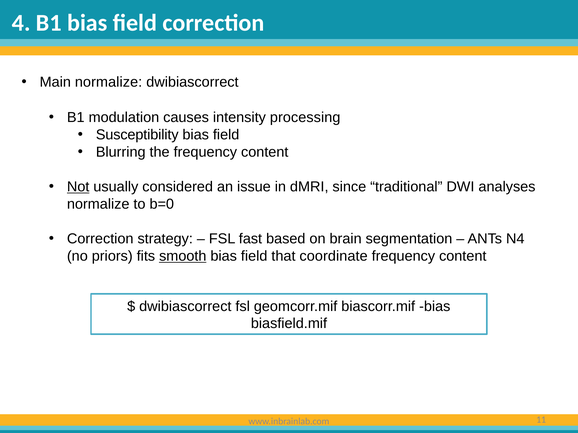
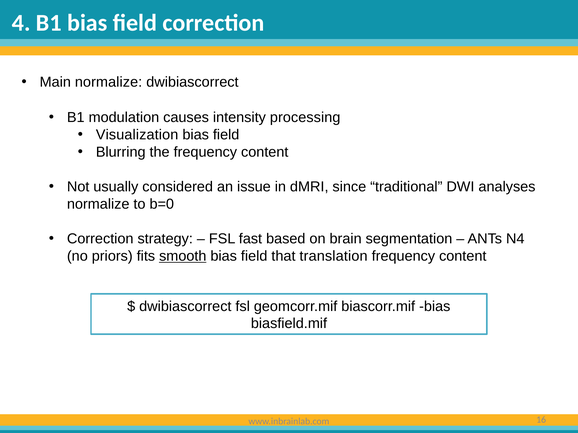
Susceptibility: Susceptibility -> Visualization
Not underline: present -> none
coordinate: coordinate -> translation
11: 11 -> 16
